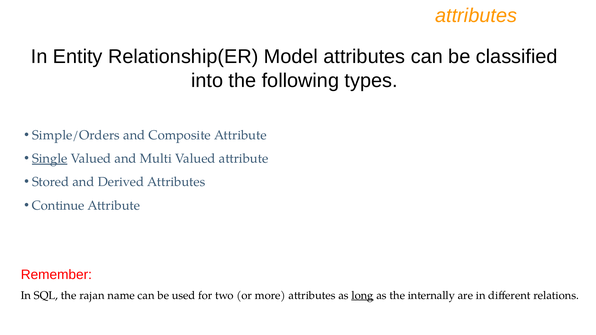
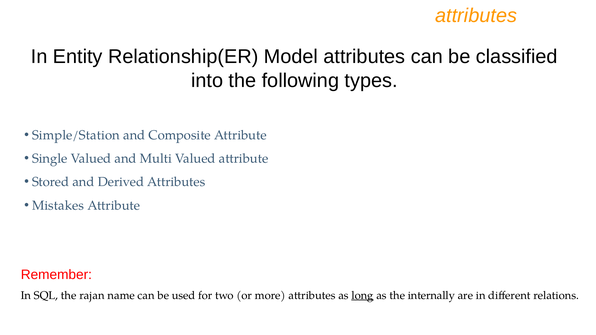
Simple/Orders: Simple/Orders -> Simple/Station
Single underline: present -> none
Continue: Continue -> Mistakes
